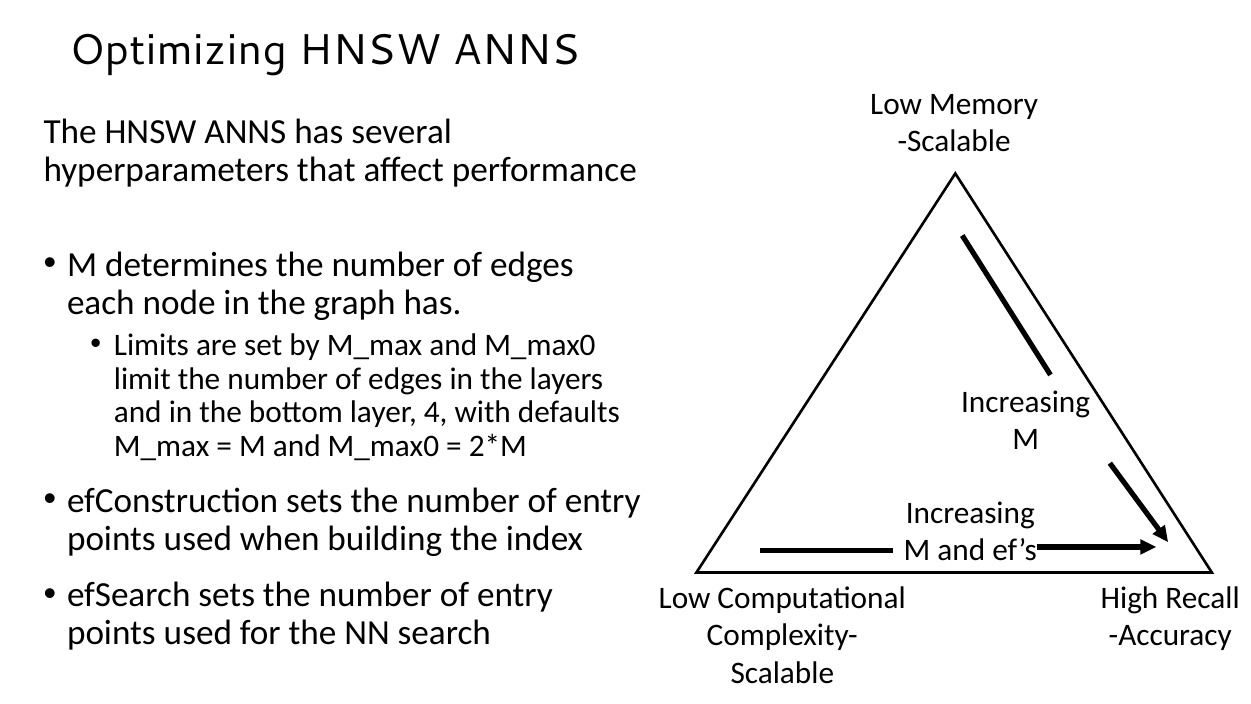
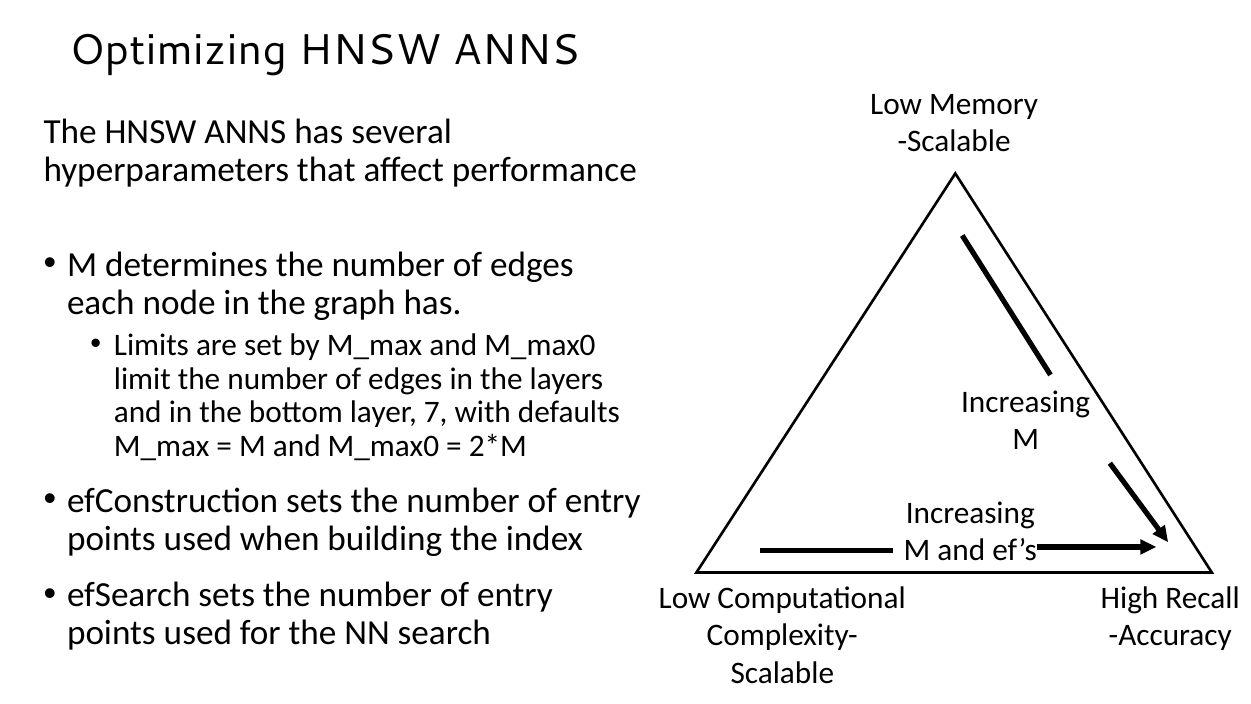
4: 4 -> 7
